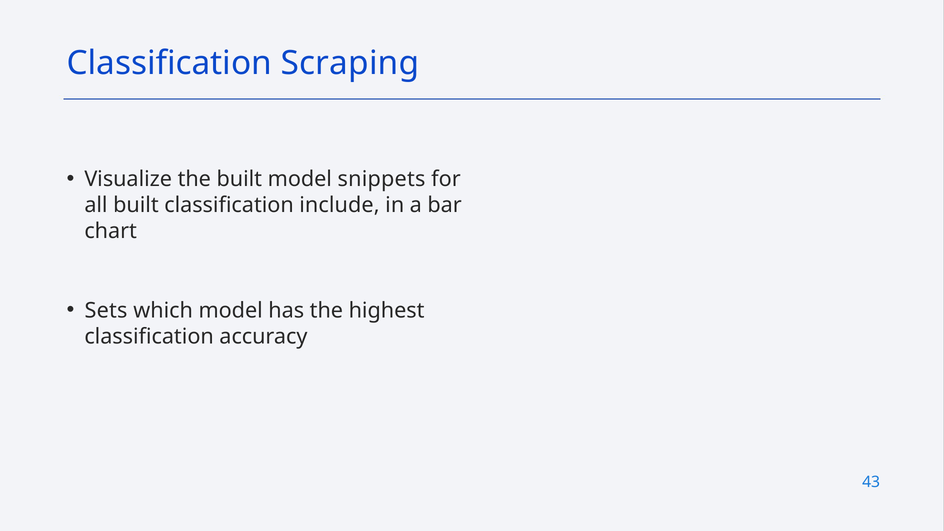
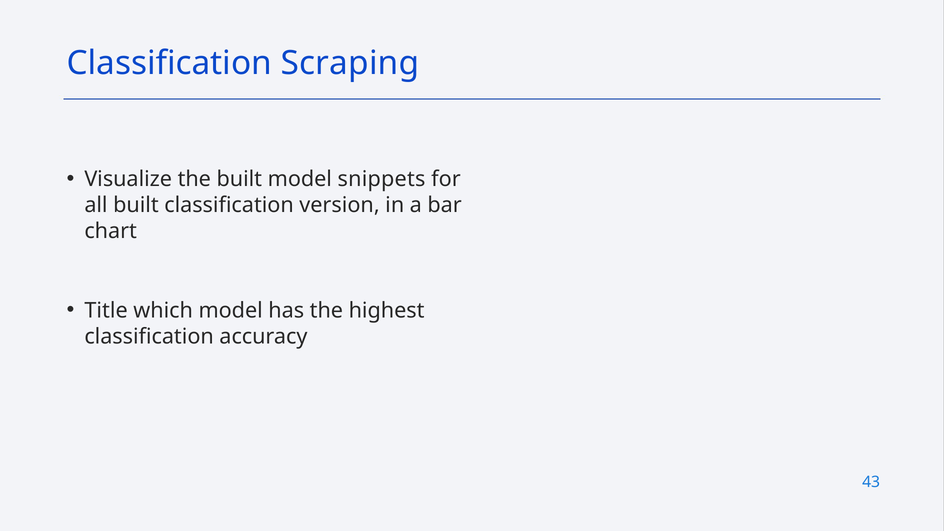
include: include -> version
Sets: Sets -> Title
